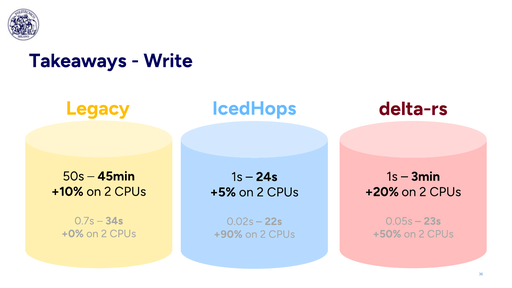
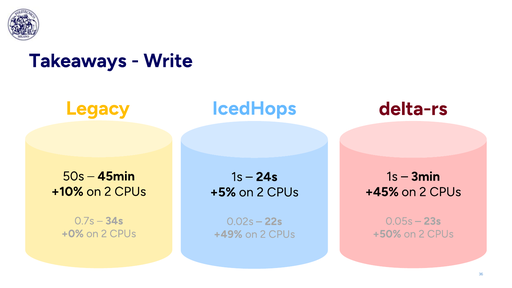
+20%: +20% -> +45%
+90%: +90% -> +49%
